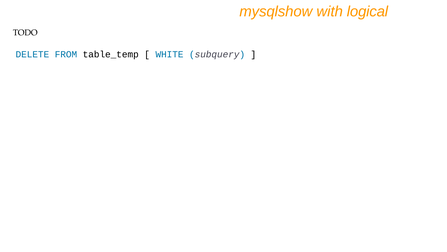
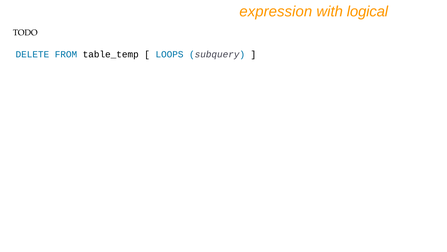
mysqlshow: mysqlshow -> expression
WHITE: WHITE -> LOOPS
